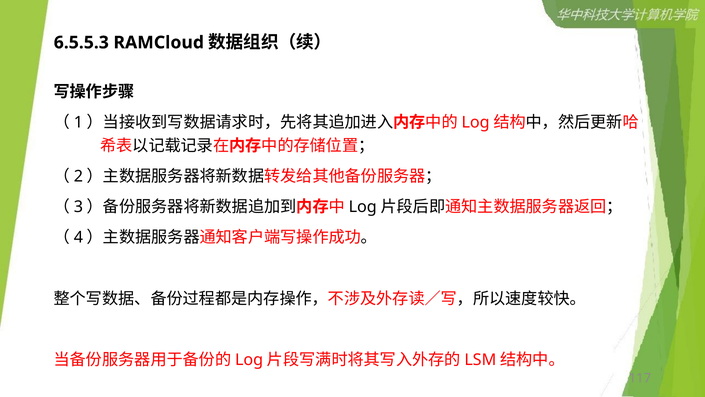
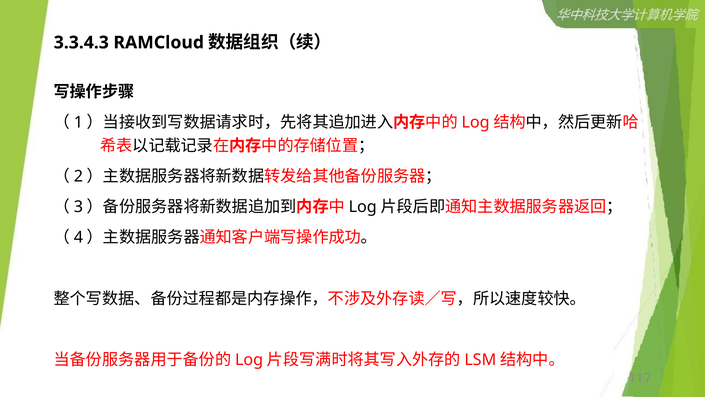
6.5.5.3: 6.5.5.3 -> 3.3.4.3
